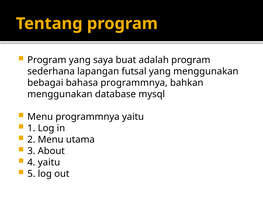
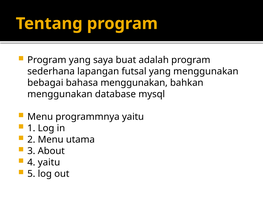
bahasa programmnya: programmnya -> menggunakan
